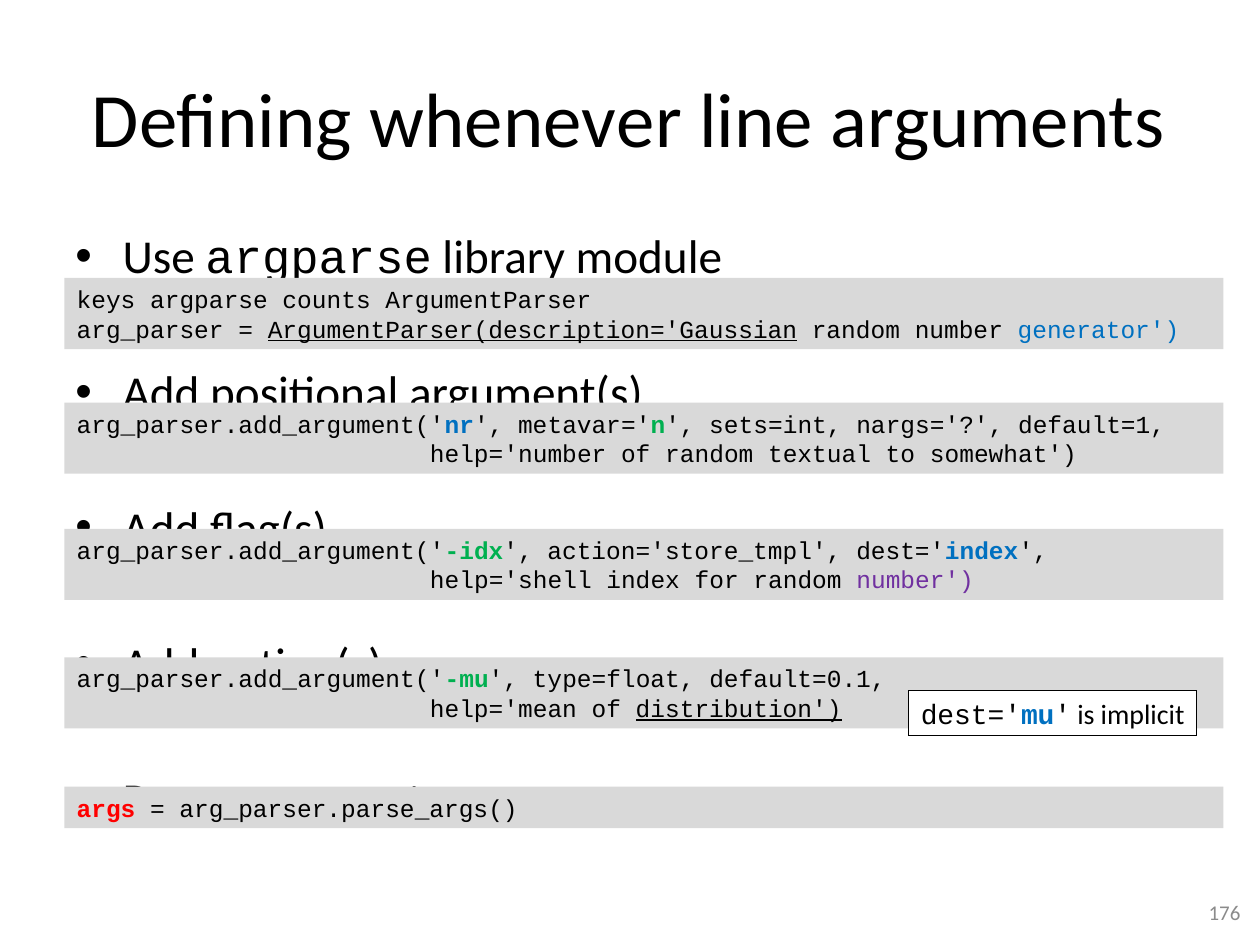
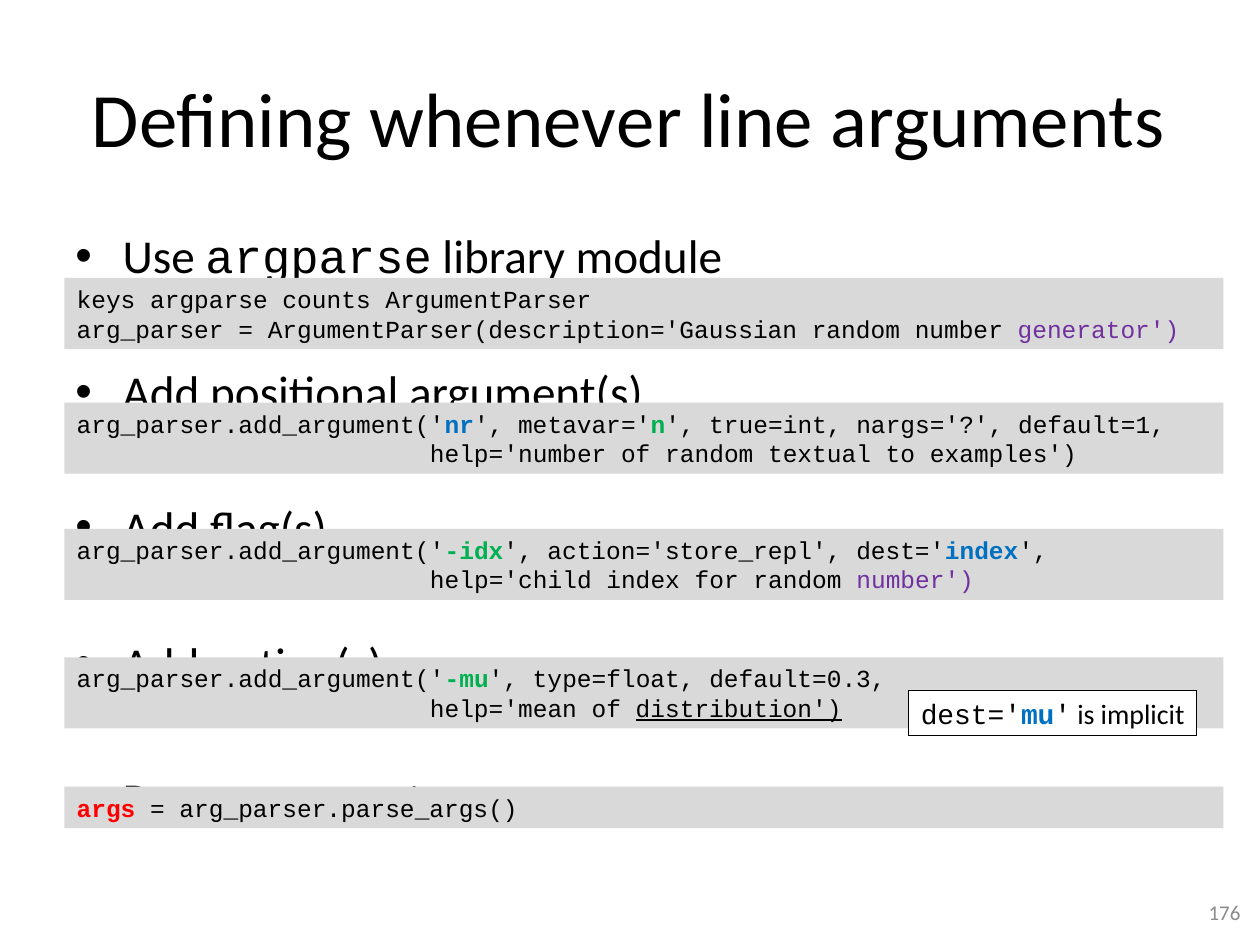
ArgumentParser(description='Gaussian underline: present -> none
generator colour: blue -> purple
sets=int: sets=int -> true=int
somewhat: somewhat -> examples
action='store_tmpl: action='store_tmpl -> action='store_repl
help='shell: help='shell -> help='child
default=0.1: default=0.1 -> default=0.3
